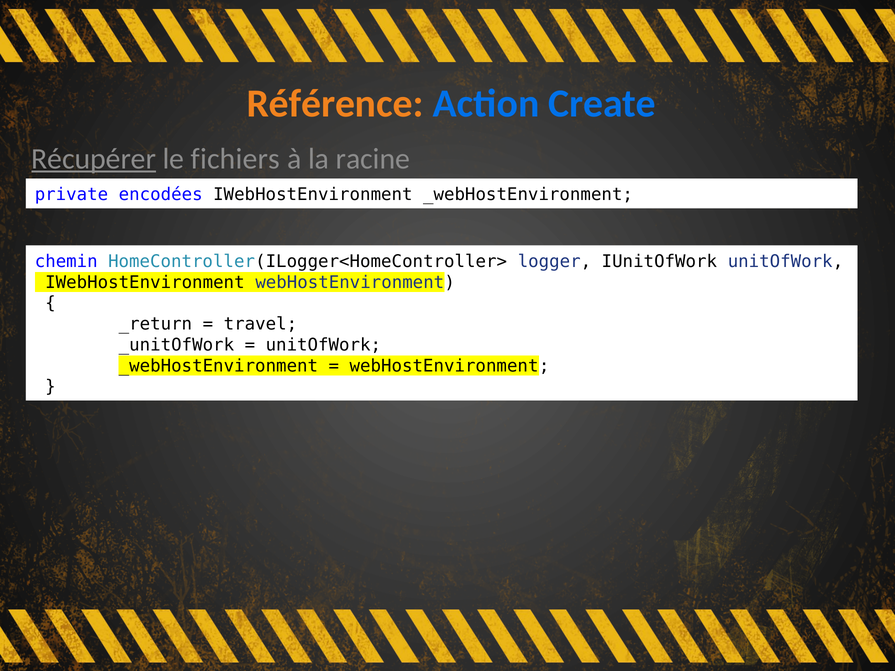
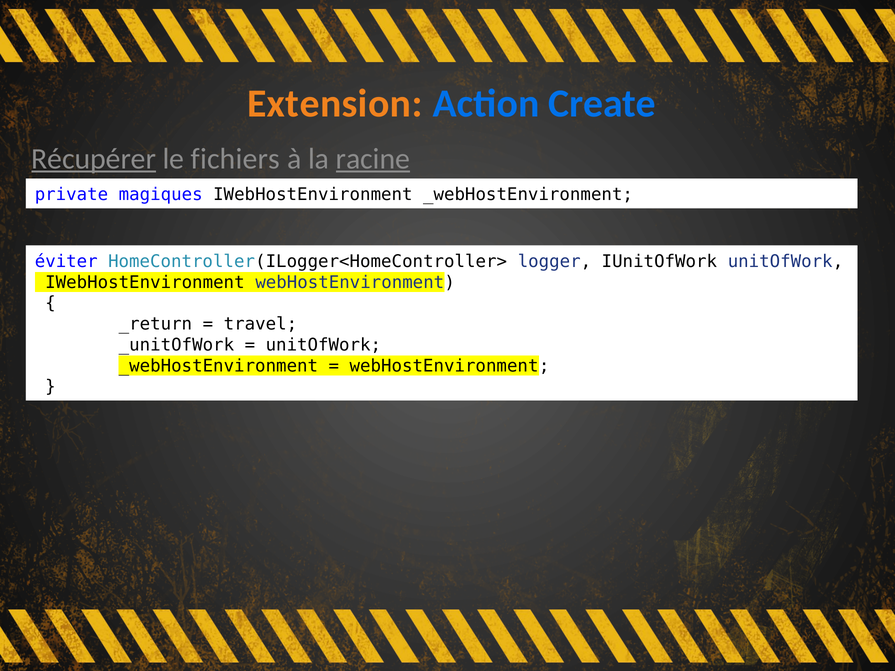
Référence: Référence -> Extension
racine underline: none -> present
encodées: encodées -> magiques
chemin: chemin -> éviter
